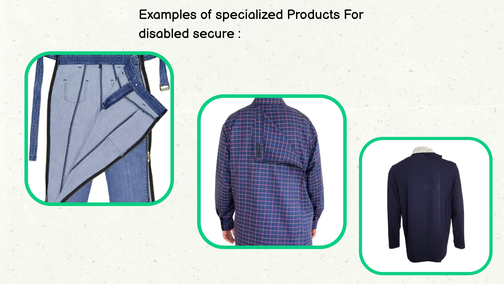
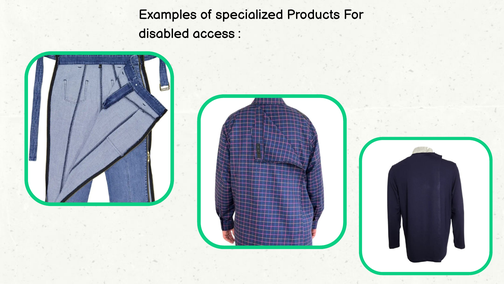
secure: secure -> access
